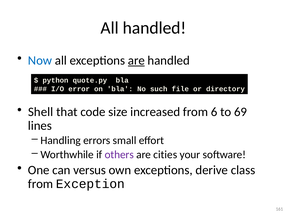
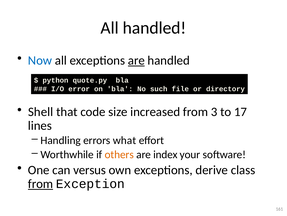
6: 6 -> 3
69: 69 -> 17
small: small -> what
others colour: purple -> orange
cities: cities -> index
from at (41, 183) underline: none -> present
